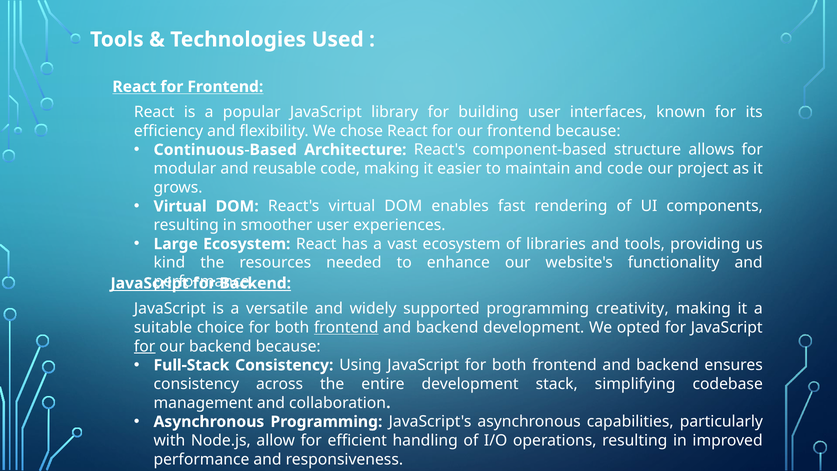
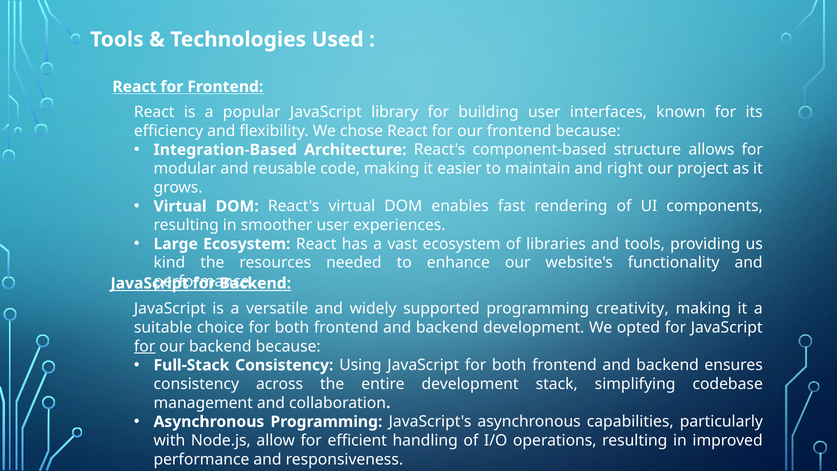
Continuous-Based: Continuous-Based -> Integration-Based
and code: code -> right
frontend at (346, 327) underline: present -> none
